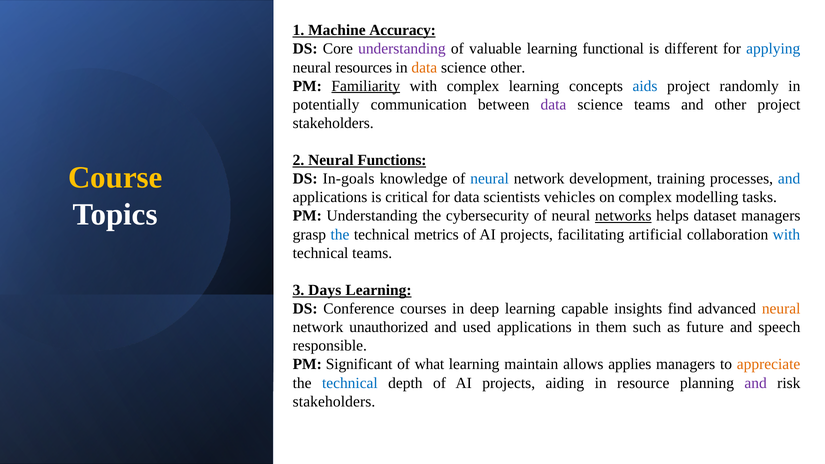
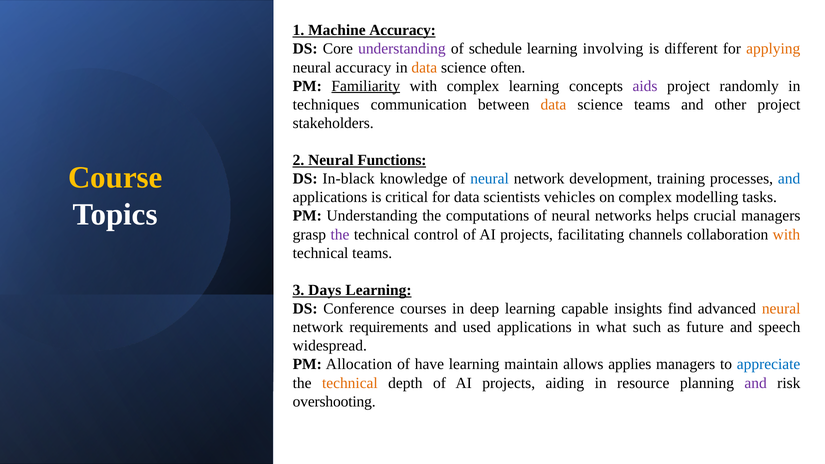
valuable: valuable -> schedule
functional: functional -> involving
applying colour: blue -> orange
neural resources: resources -> accuracy
science other: other -> often
aids colour: blue -> purple
potentially: potentially -> techniques
data at (553, 105) colour: purple -> orange
In-goals: In-goals -> In-black
cybersecurity: cybersecurity -> computations
networks underline: present -> none
dataset: dataset -> crucial
the at (340, 234) colour: blue -> purple
metrics: metrics -> control
artificial: artificial -> channels
with at (786, 234) colour: blue -> orange
unauthorized: unauthorized -> requirements
them: them -> what
responsible: responsible -> widespread
Significant: Significant -> Allocation
what: what -> have
appreciate colour: orange -> blue
technical at (350, 383) colour: blue -> orange
stakeholders at (334, 402): stakeholders -> overshooting
